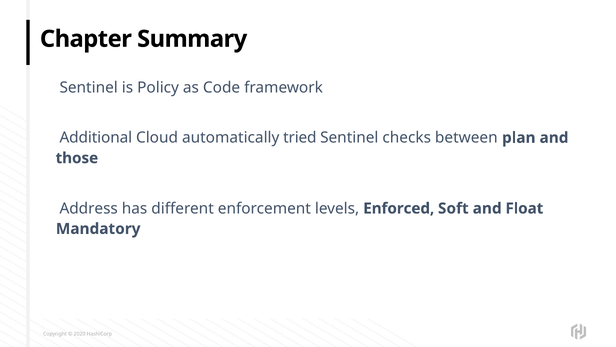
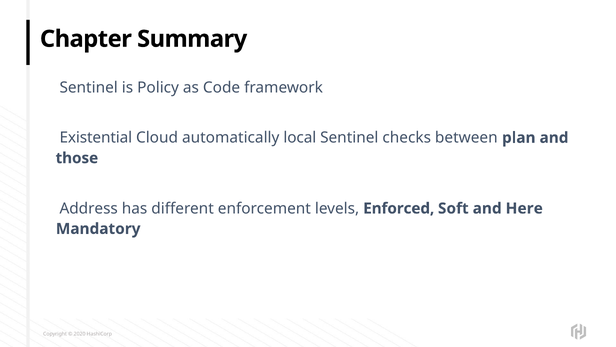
Additional: Additional -> Existential
tried: tried -> local
Float: Float -> Here
